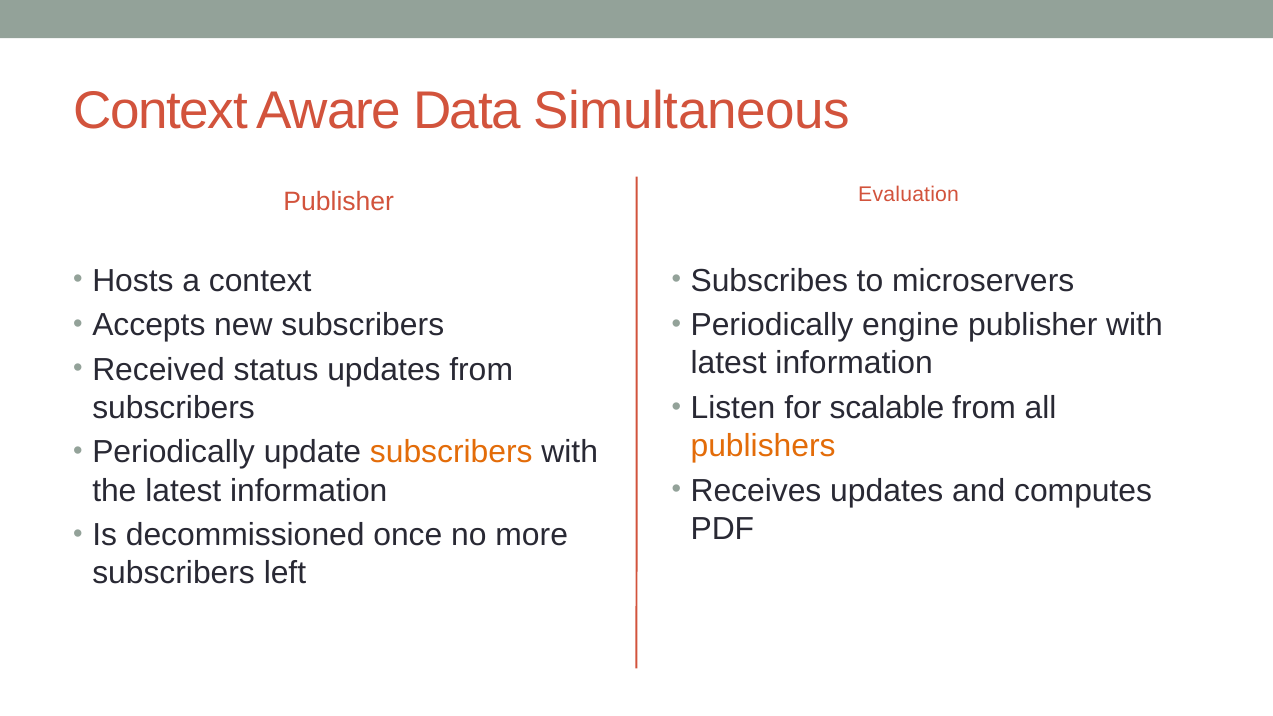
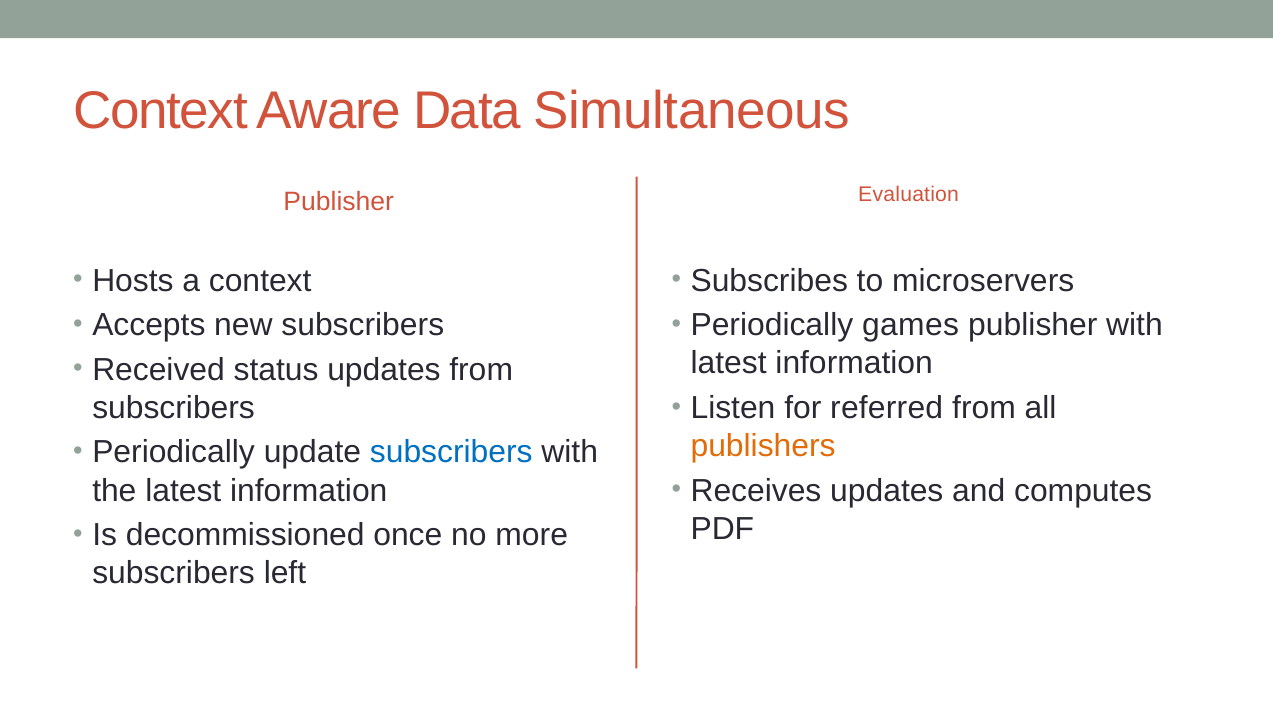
engine: engine -> games
scalable: scalable -> referred
subscribers at (451, 453) colour: orange -> blue
